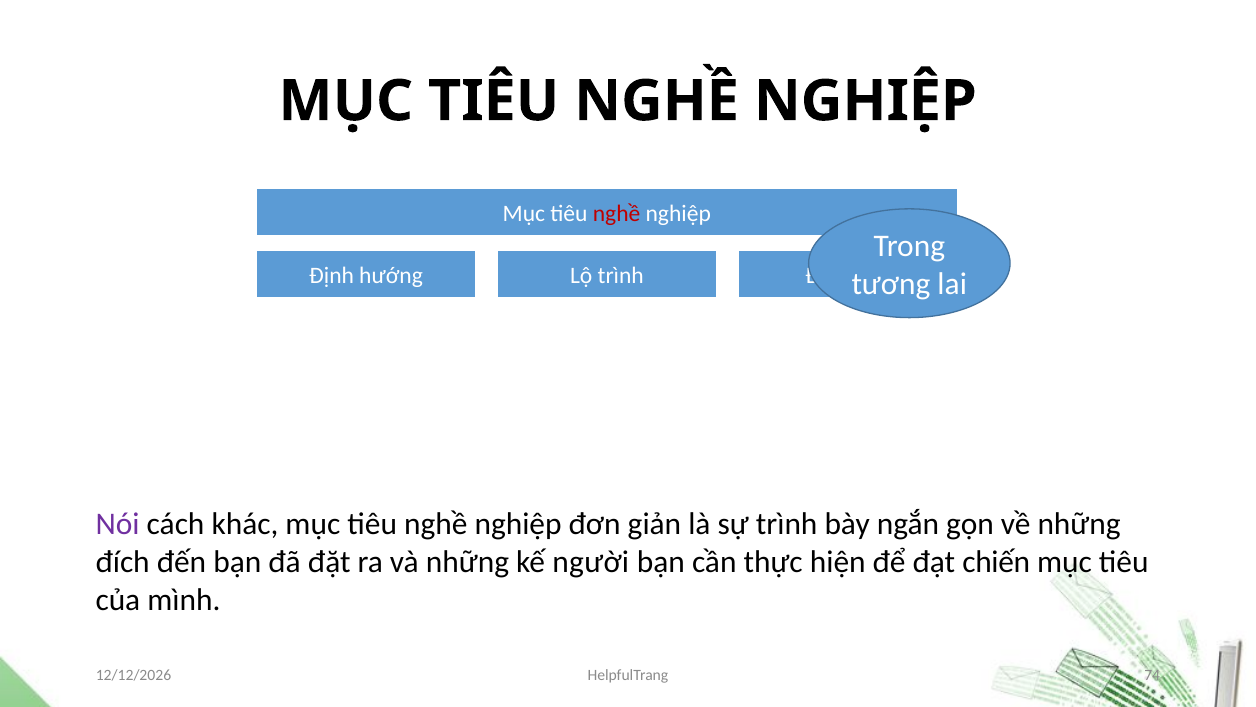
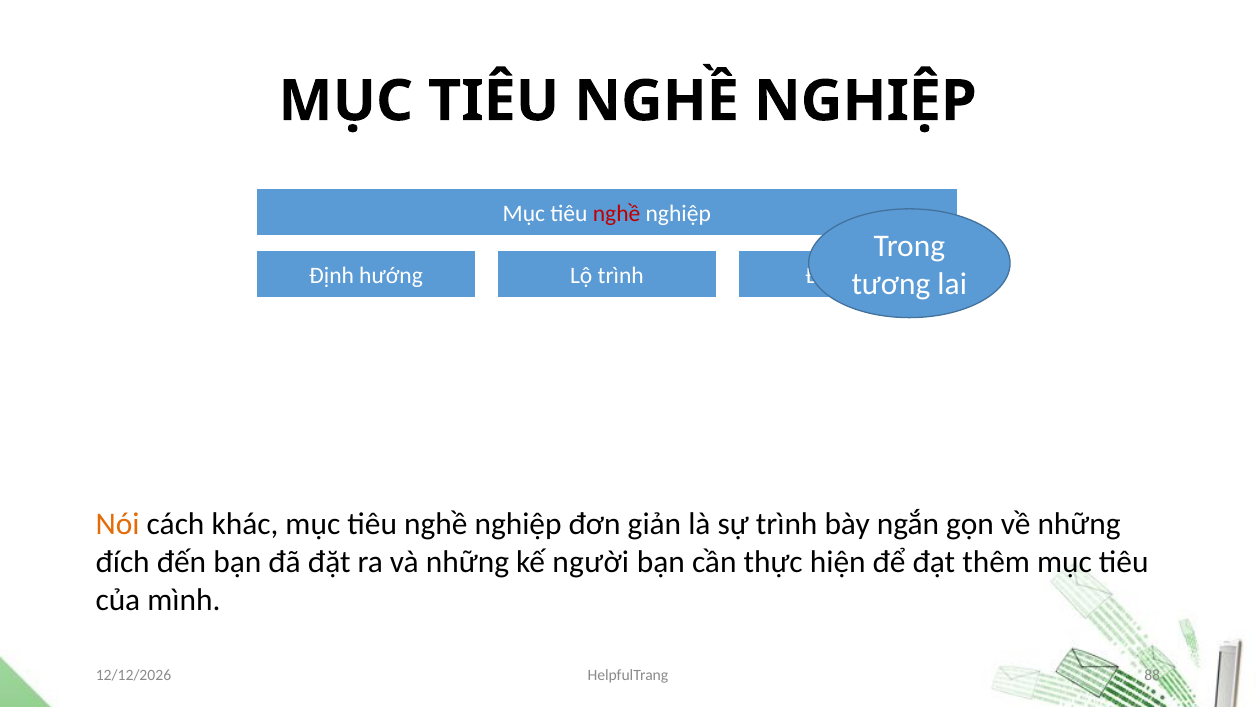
Nói colour: purple -> orange
chiến: chiến -> thêm
74: 74 -> 88
